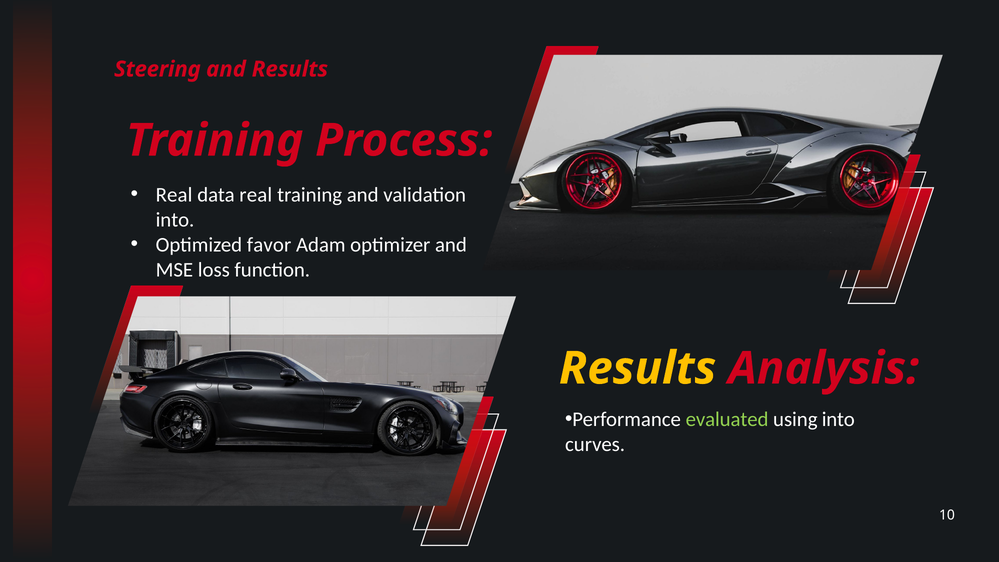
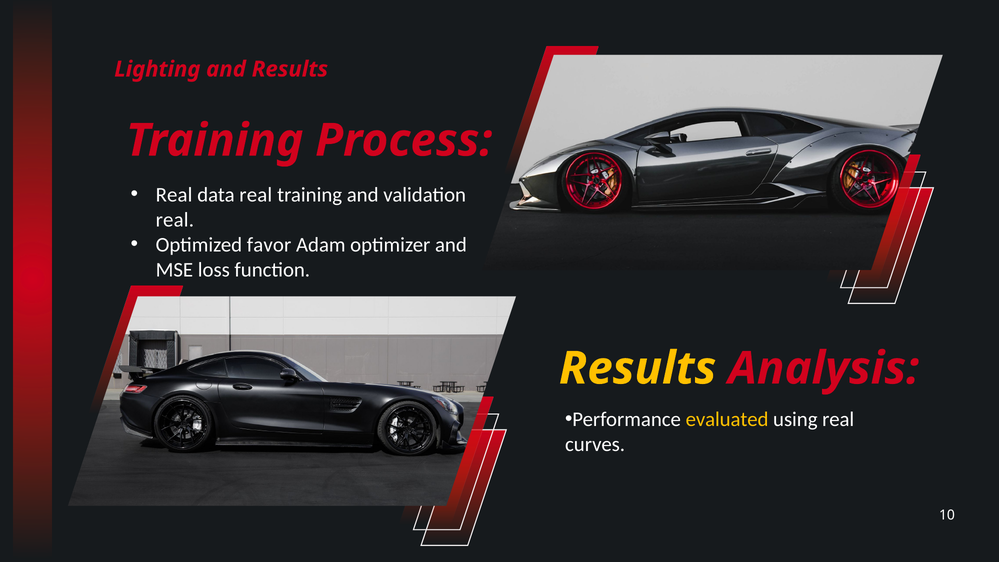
Steering: Steering -> Lighting
into at (175, 220): into -> real
evaluated colour: light green -> yellow
using into: into -> real
